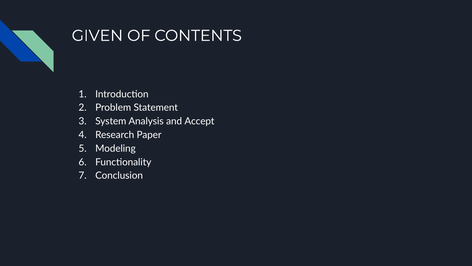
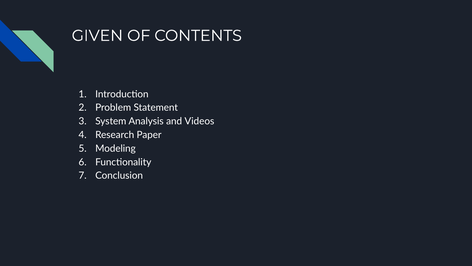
Accept: Accept -> Videos
